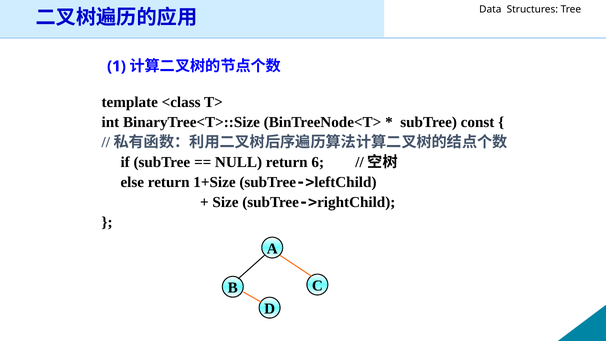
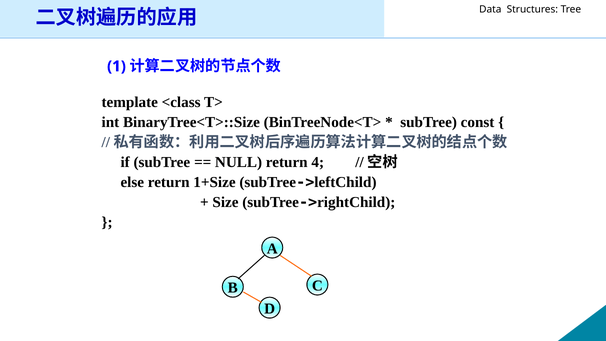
6: 6 -> 4
